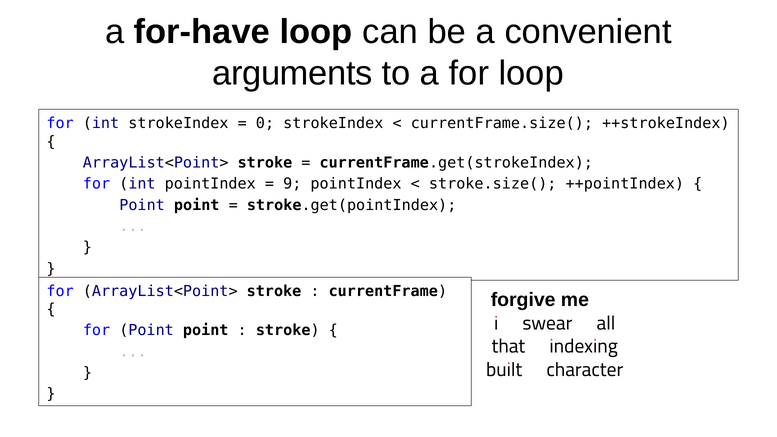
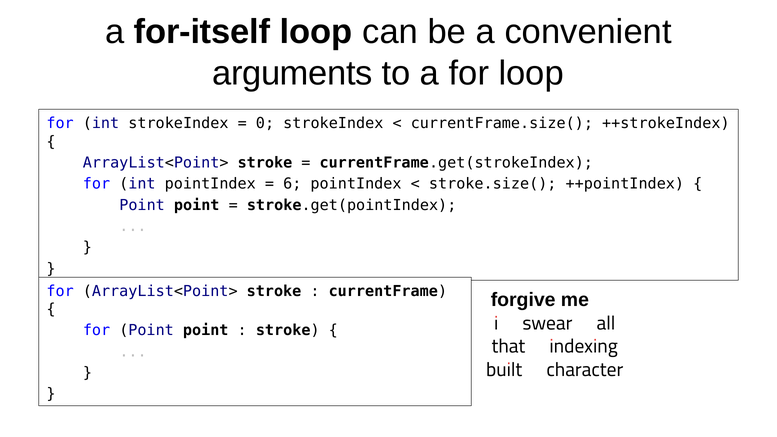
for-have: for-have -> for-itself
9: 9 -> 6
